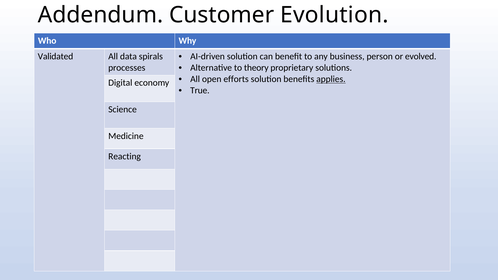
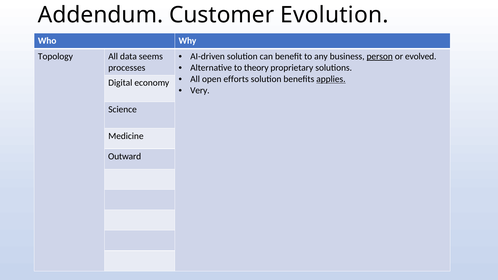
person underline: none -> present
Validated: Validated -> Topology
spirals: spirals -> seems
True: True -> Very
Reacting: Reacting -> Outward
